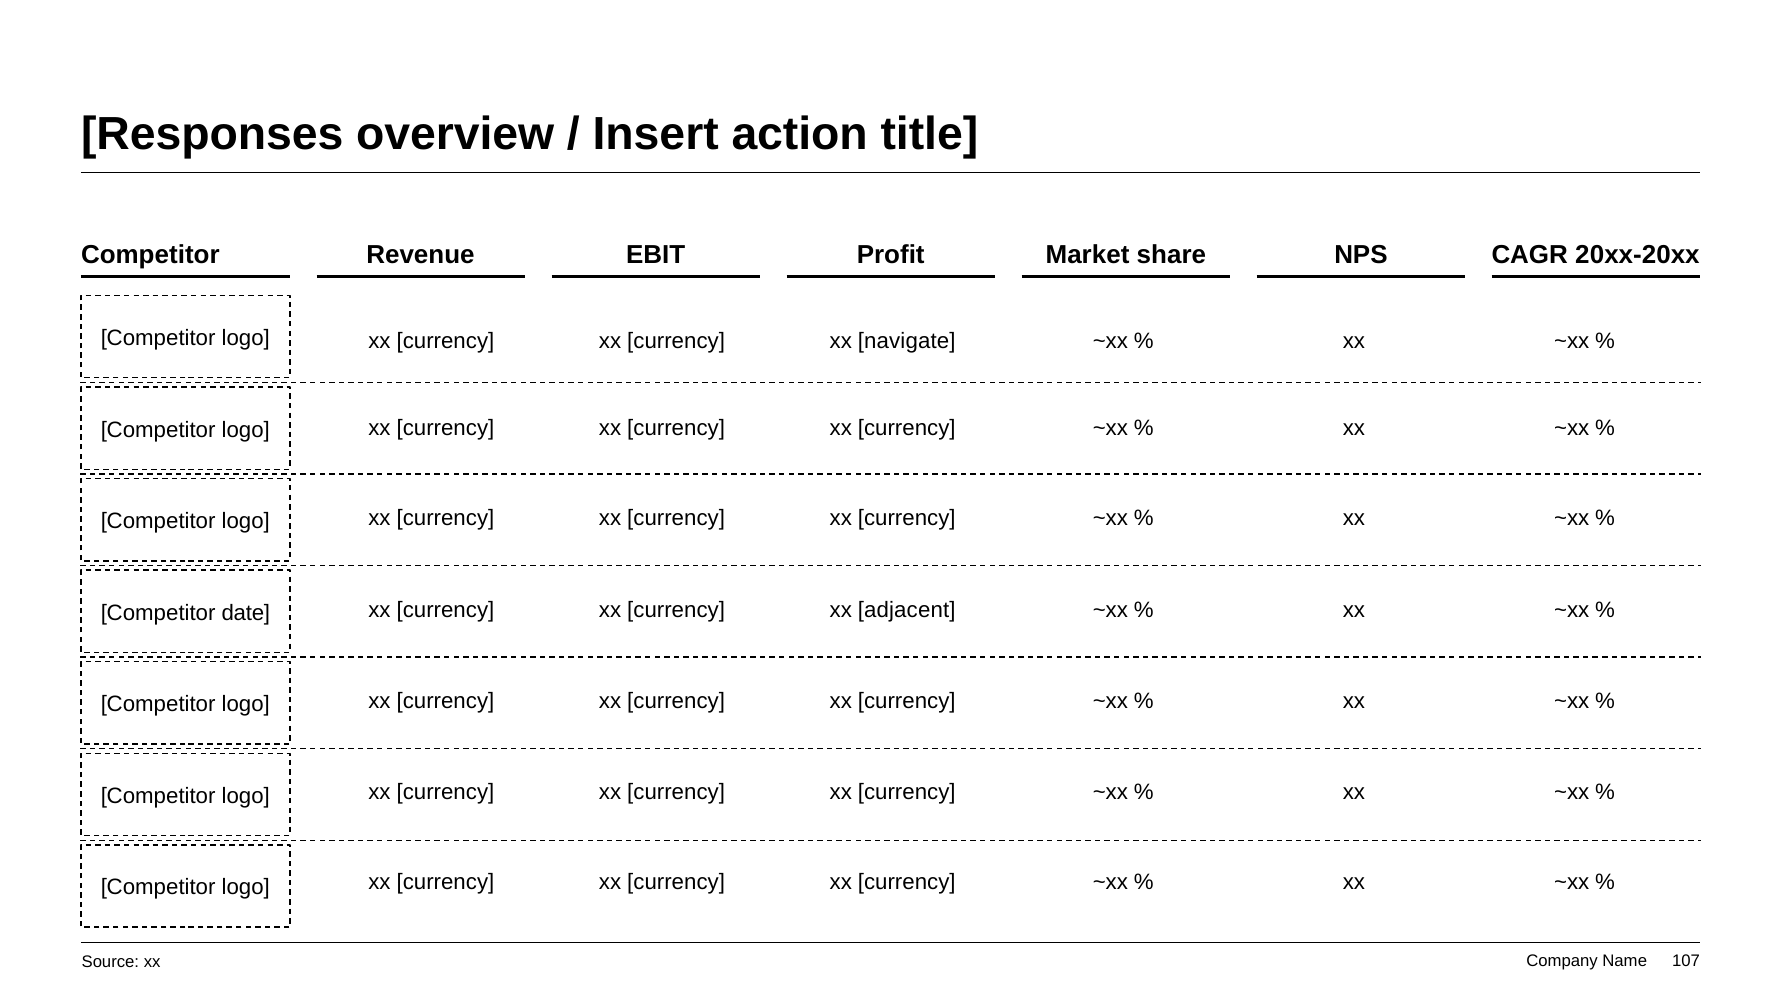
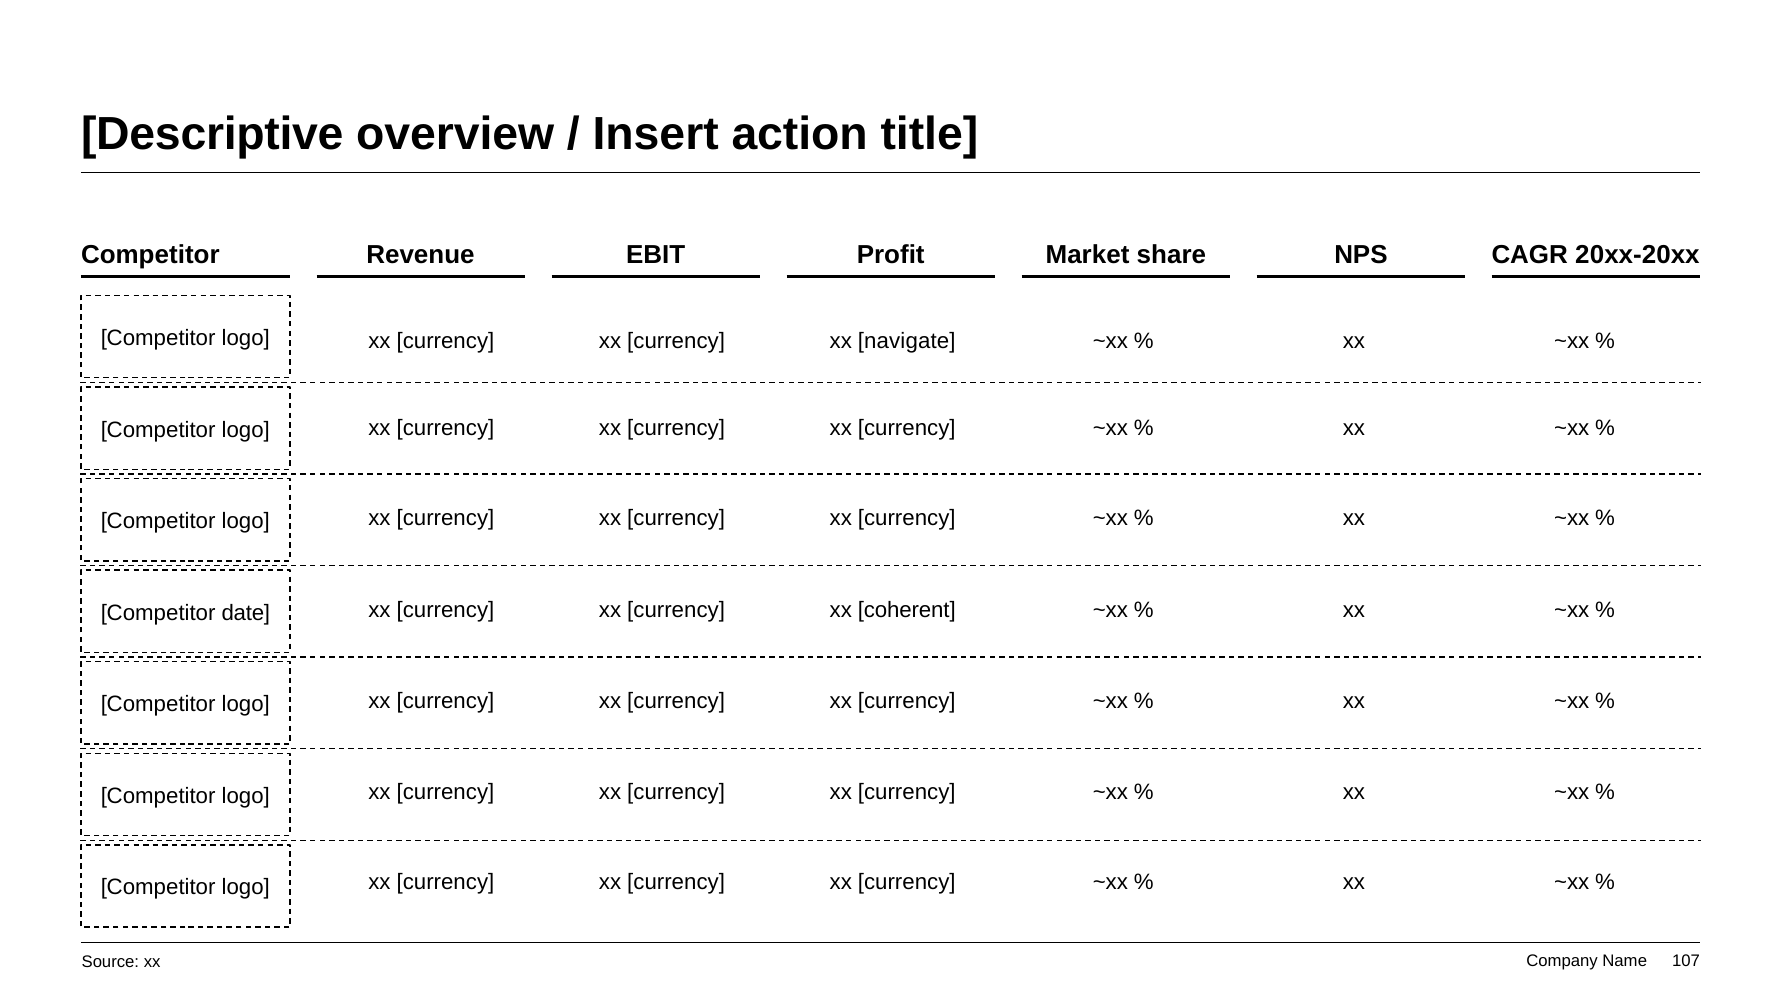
Responses: Responses -> Descriptive
adjacent: adjacent -> coherent
